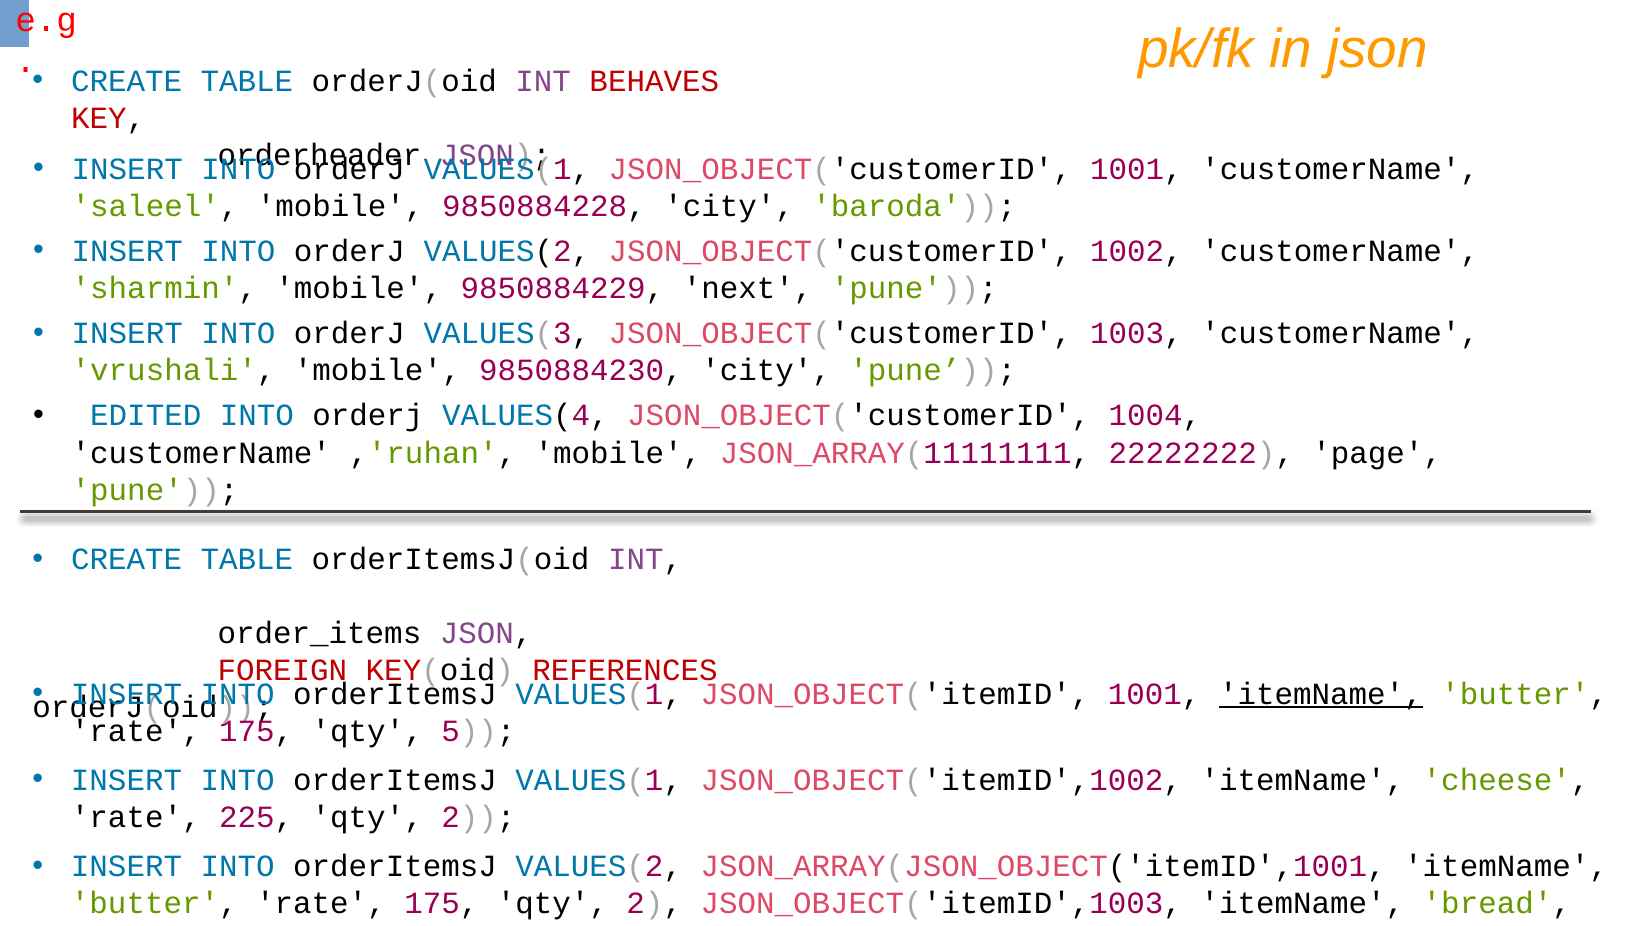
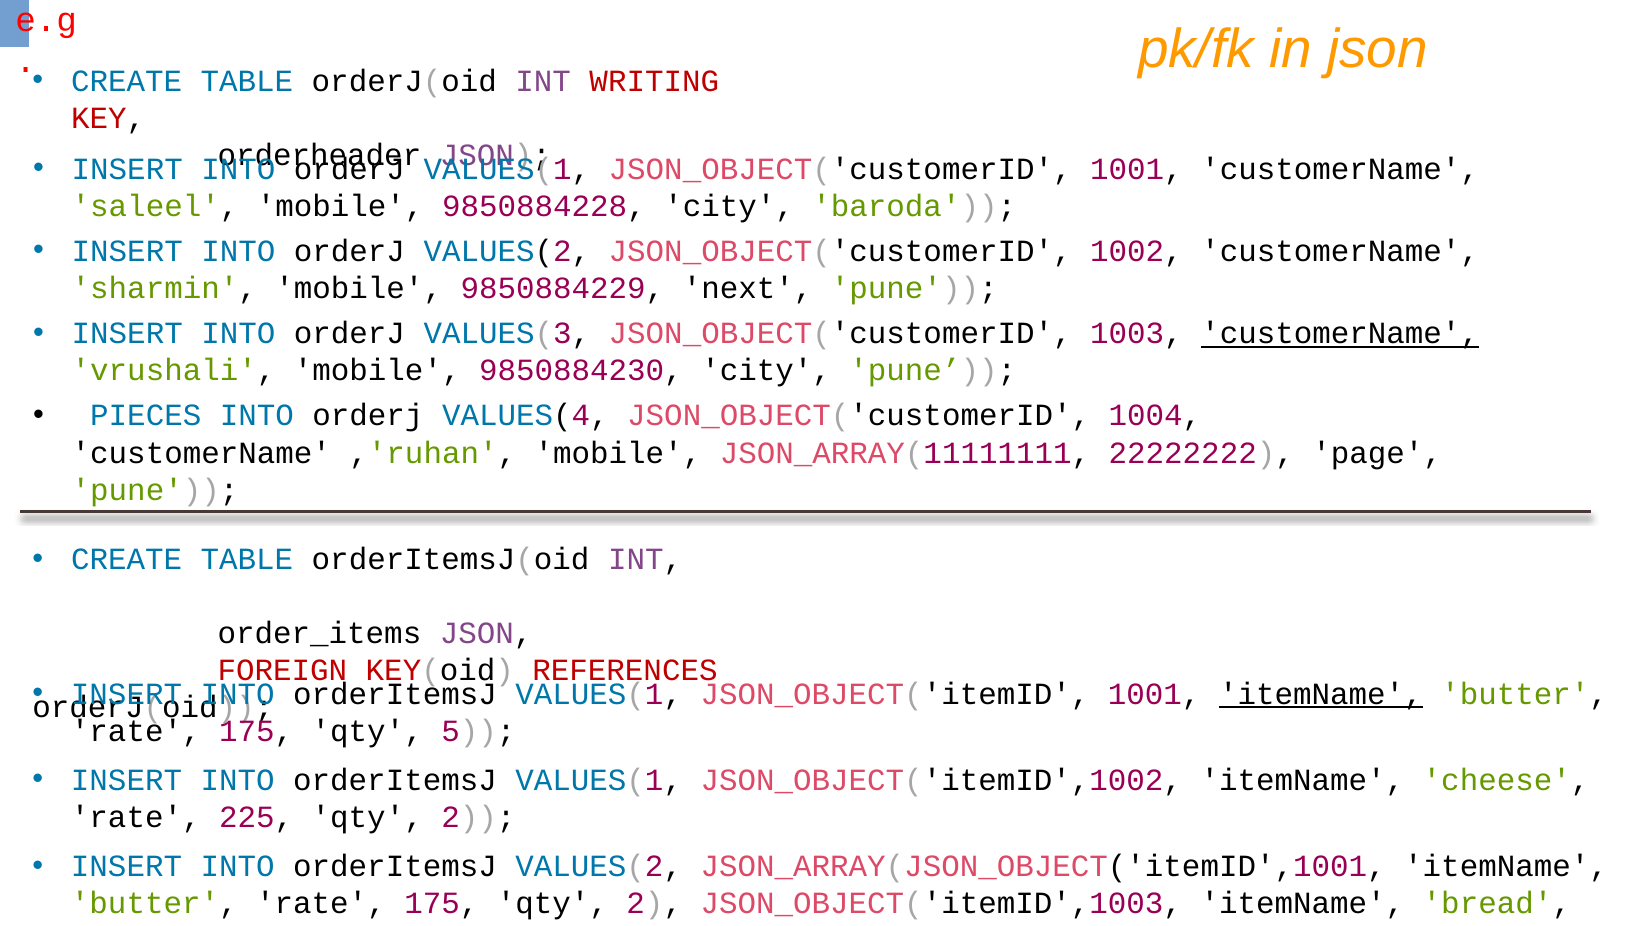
BEHAVES: BEHAVES -> WRITING
customerName at (1340, 333) underline: none -> present
EDITED: EDITED -> PIECES
